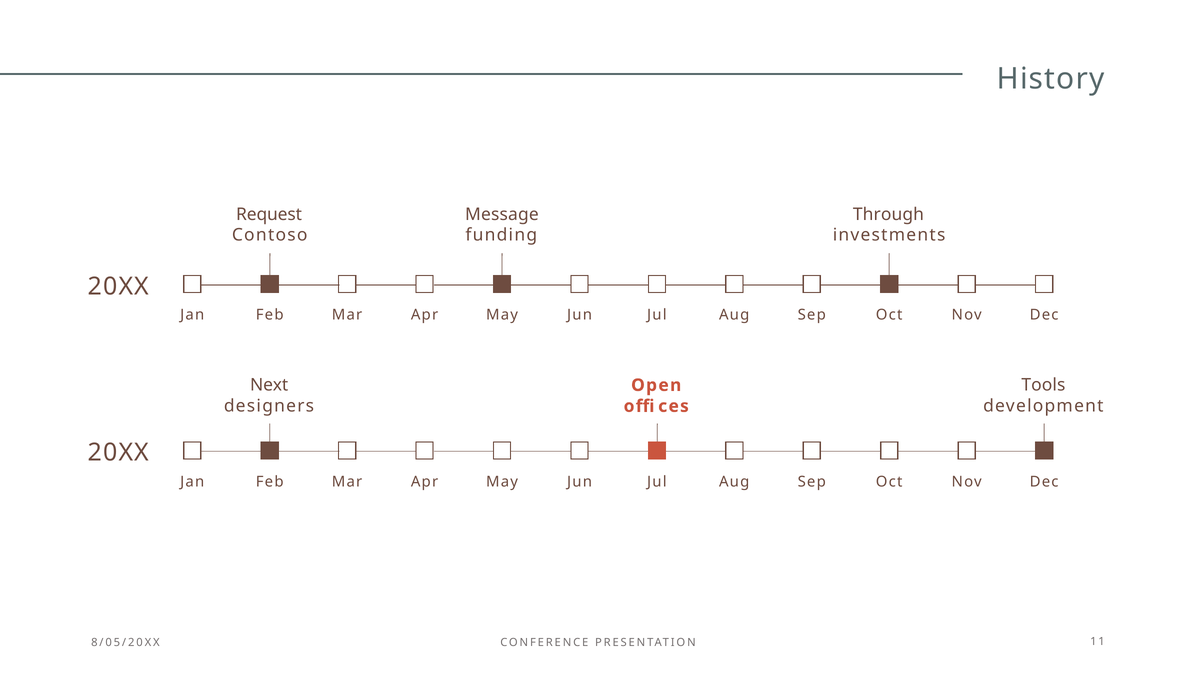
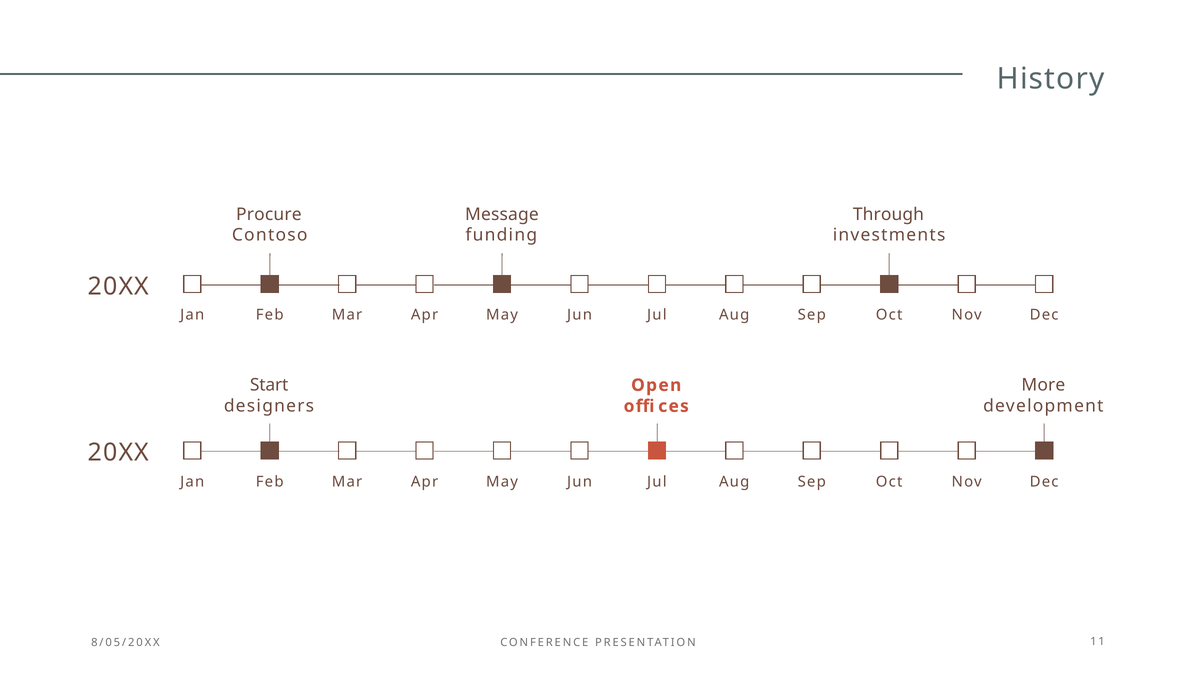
Request: Request -> Procure
Next: Next -> Start
Tools: Tools -> More
